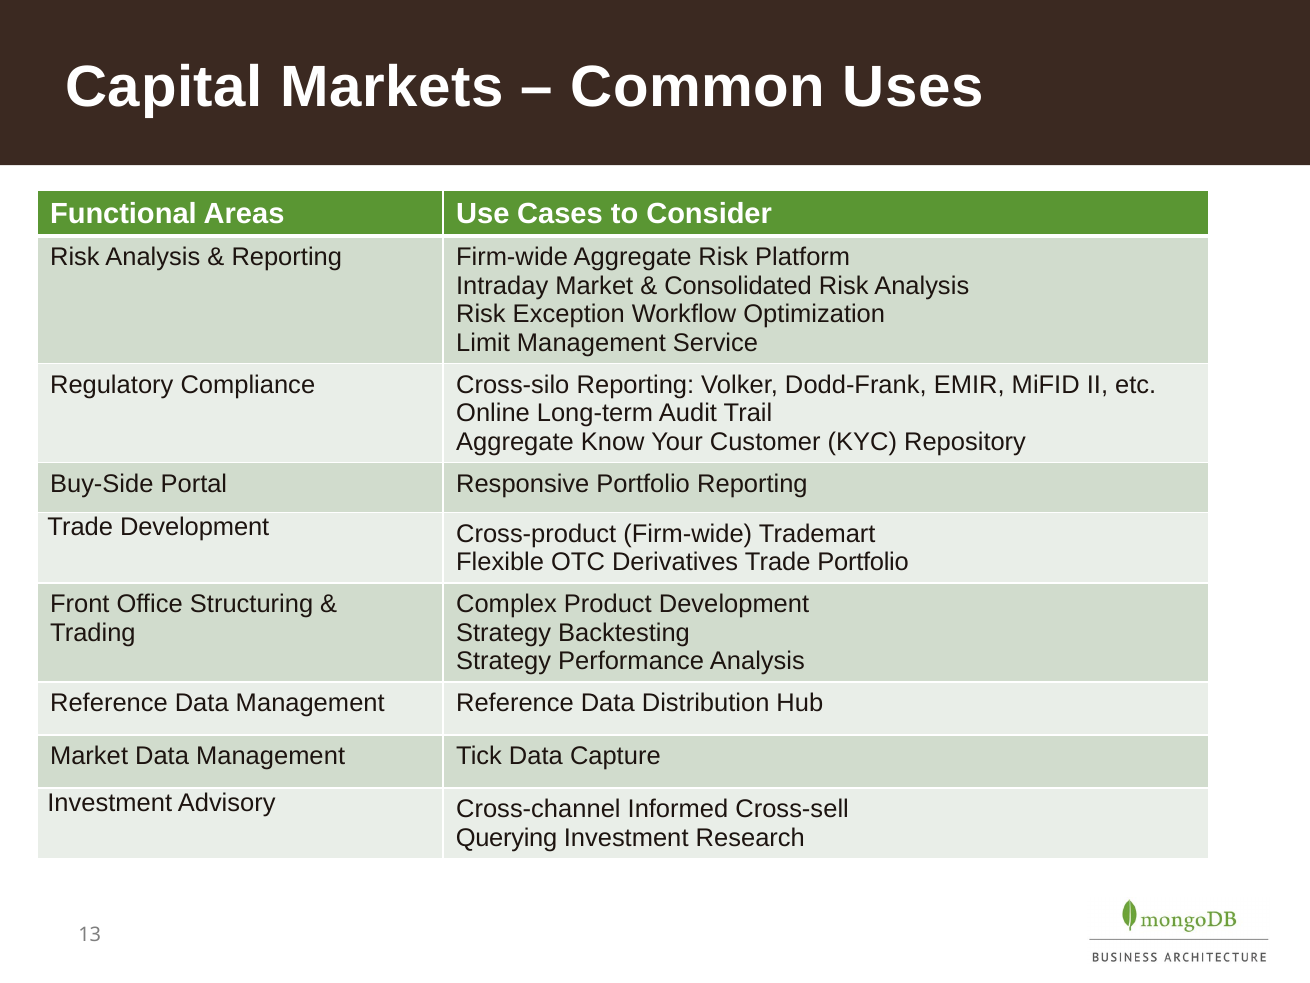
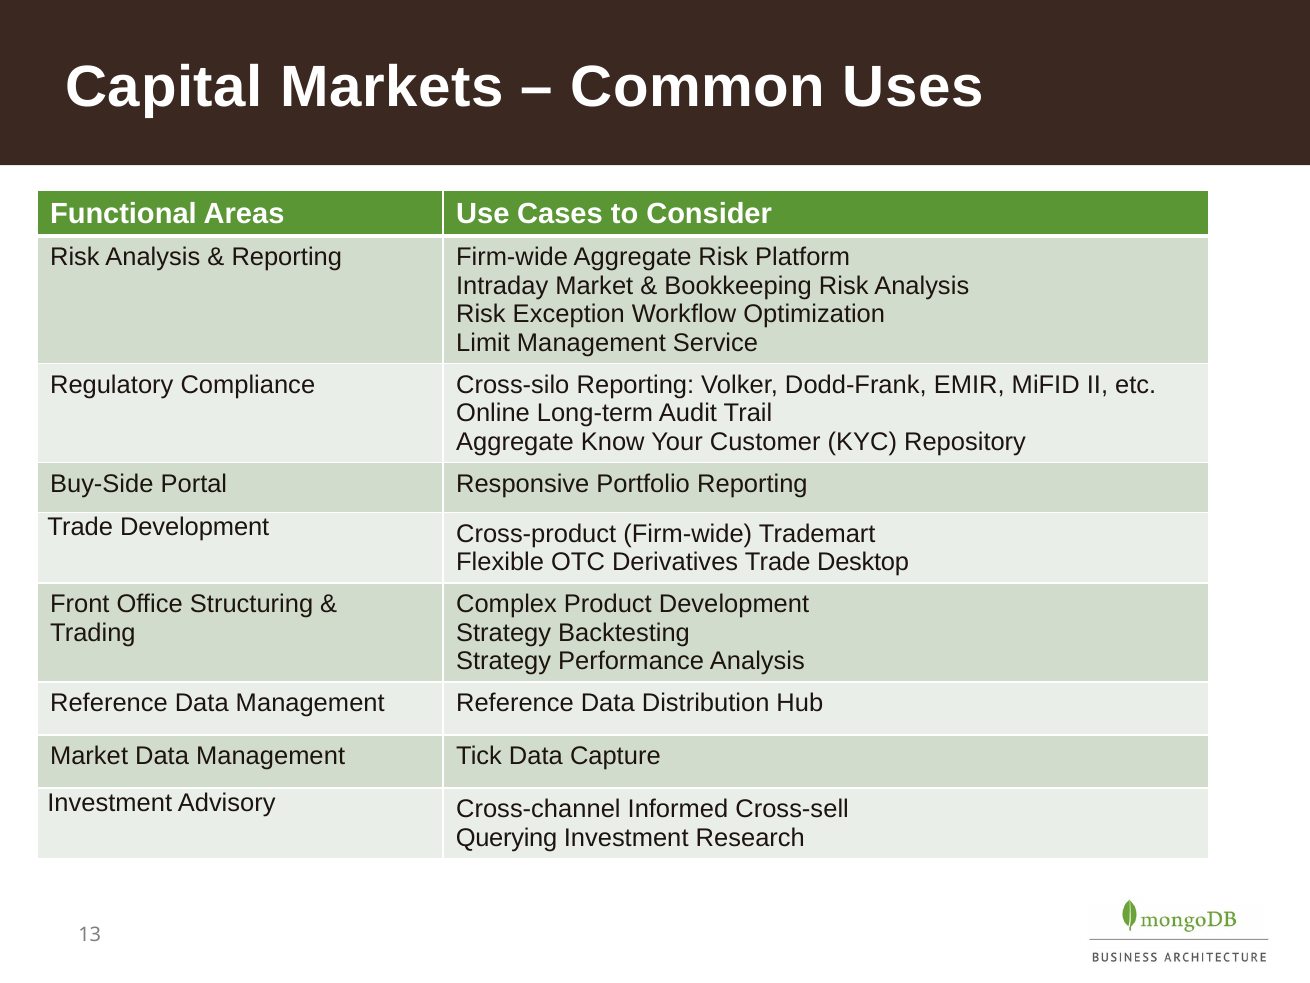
Consolidated: Consolidated -> Bookkeeping
Trade Portfolio: Portfolio -> Desktop
